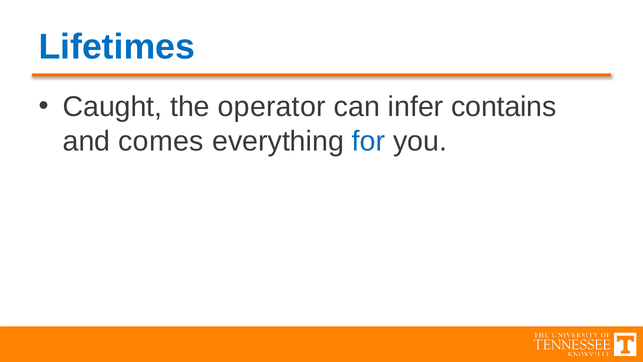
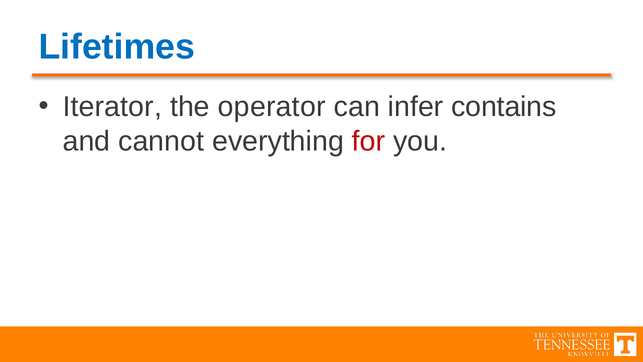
Caught: Caught -> Iterator
comes: comes -> cannot
for colour: blue -> red
